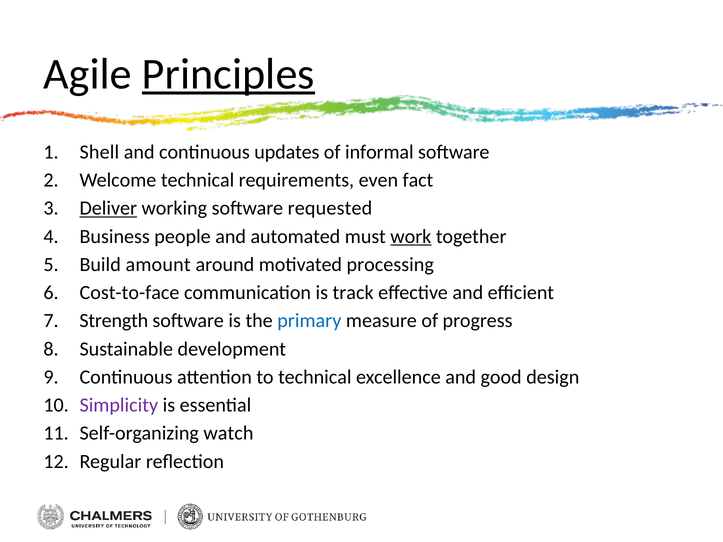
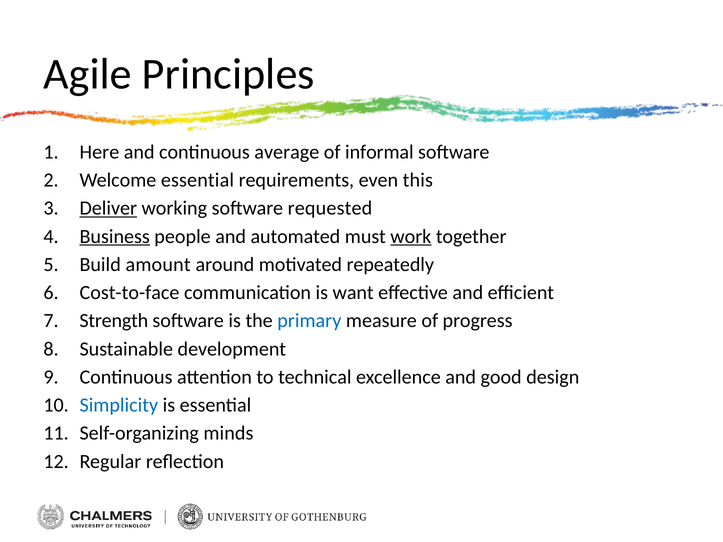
Principles underline: present -> none
Shell: Shell -> Here
updates: updates -> average
Welcome technical: technical -> essential
fact: fact -> this
Business underline: none -> present
processing: processing -> repeatedly
track: track -> want
Simplicity colour: purple -> blue
watch: watch -> minds
